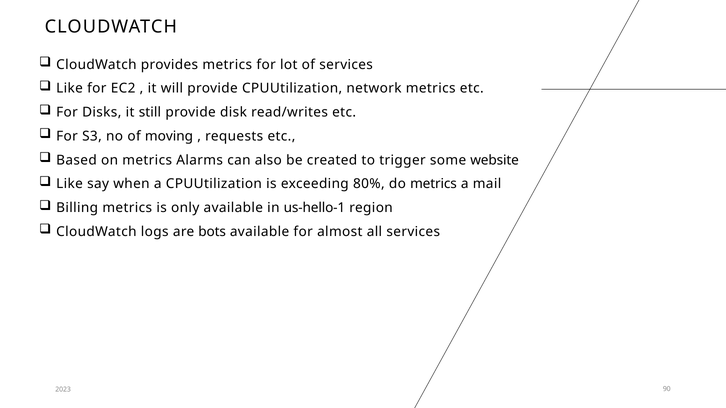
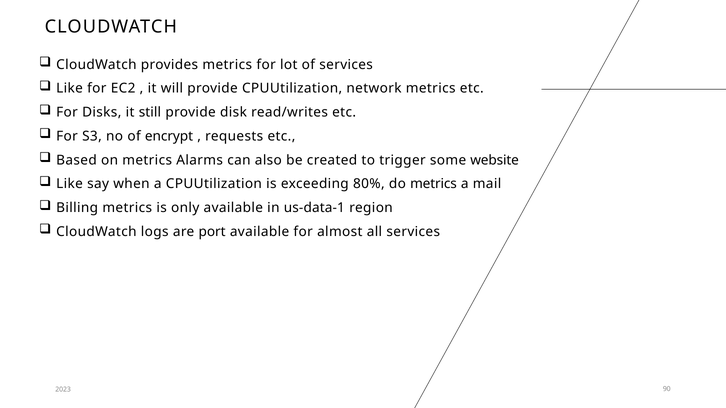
moving: moving -> encrypt
us-hello-1: us-hello-1 -> us-data-1
bots: bots -> port
